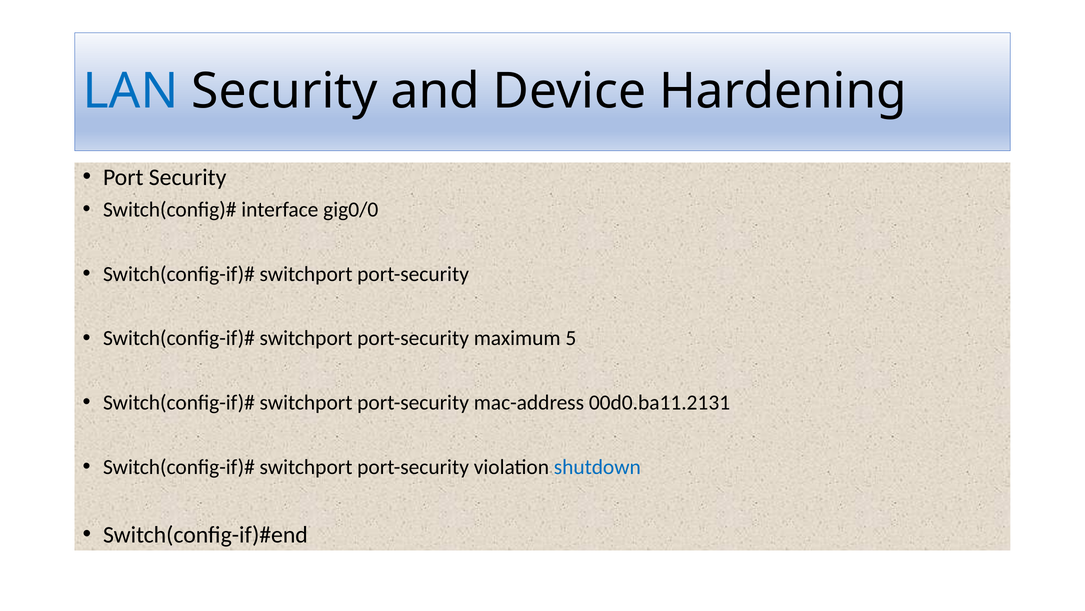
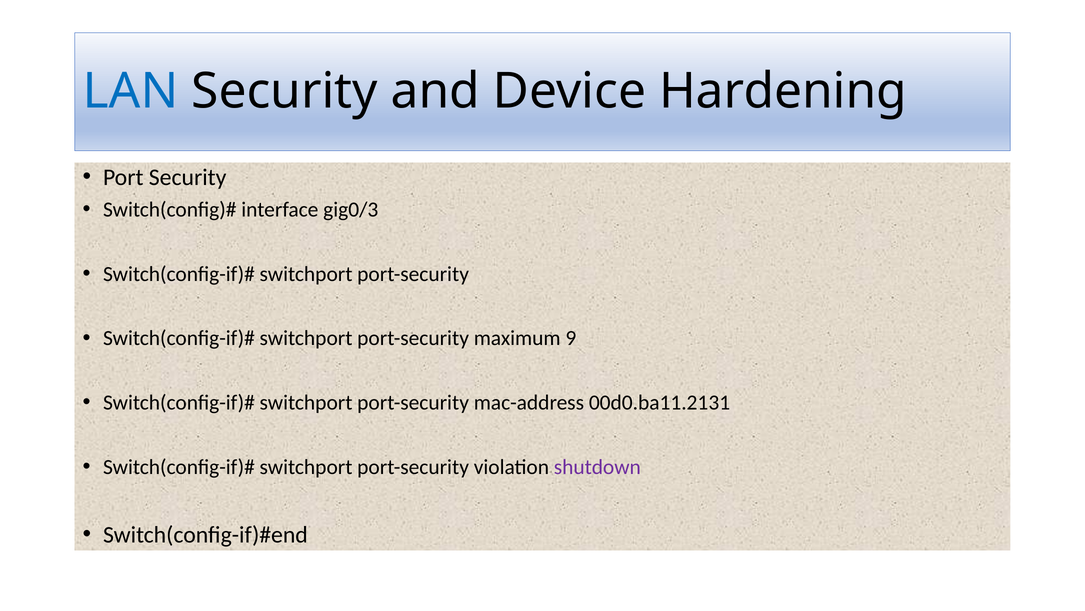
gig0/0: gig0/0 -> gig0/3
5: 5 -> 9
shutdown colour: blue -> purple
